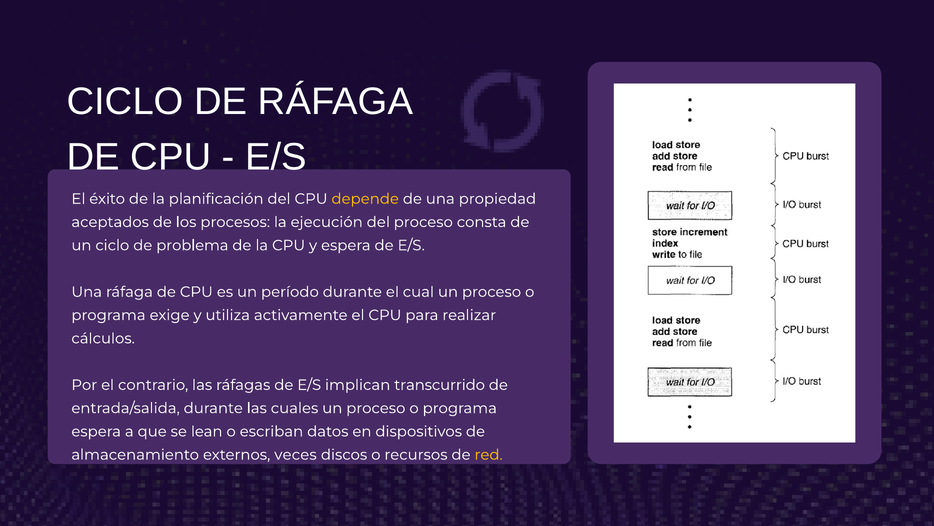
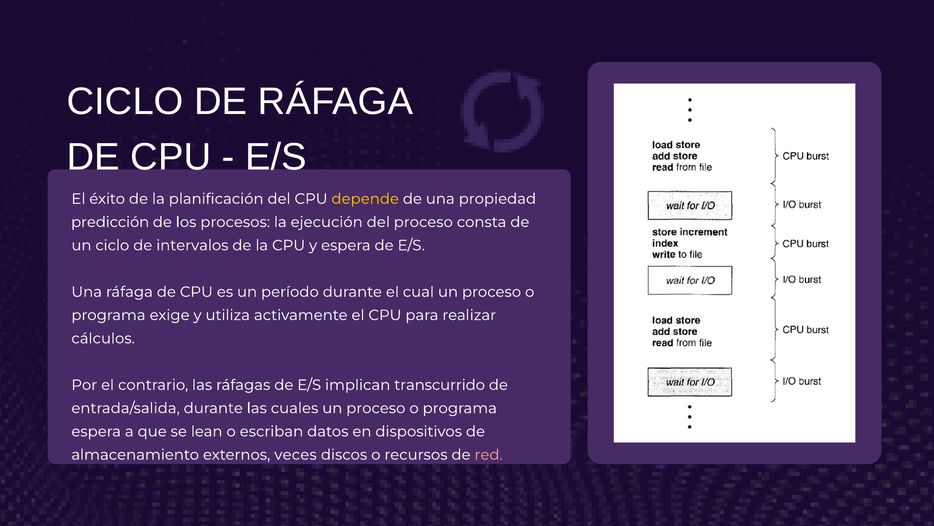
aceptados: aceptados -> predicción
problema: problema -> intervalos
red colour: yellow -> pink
